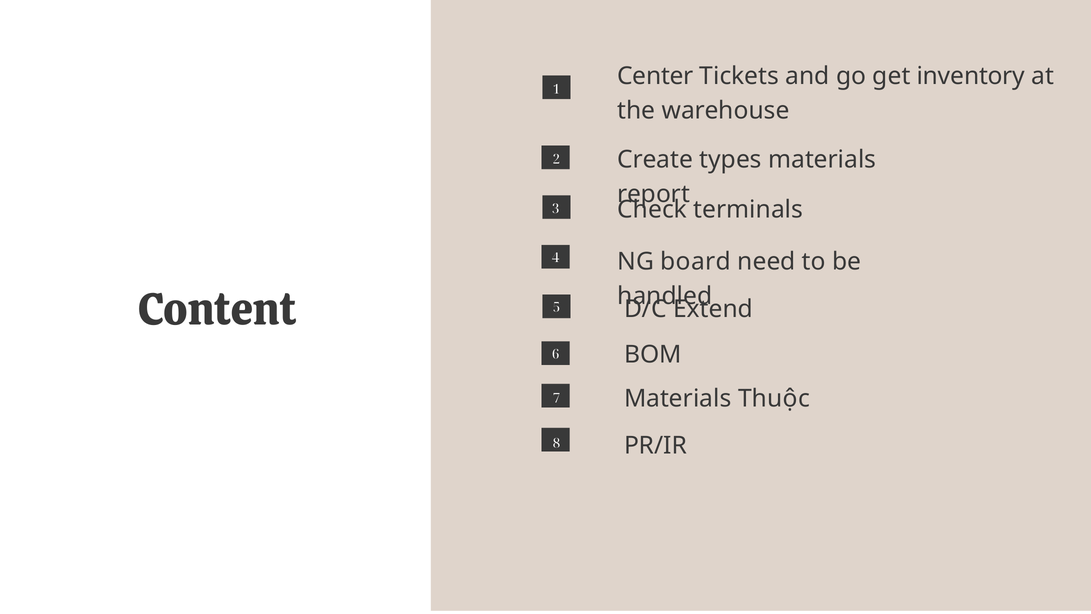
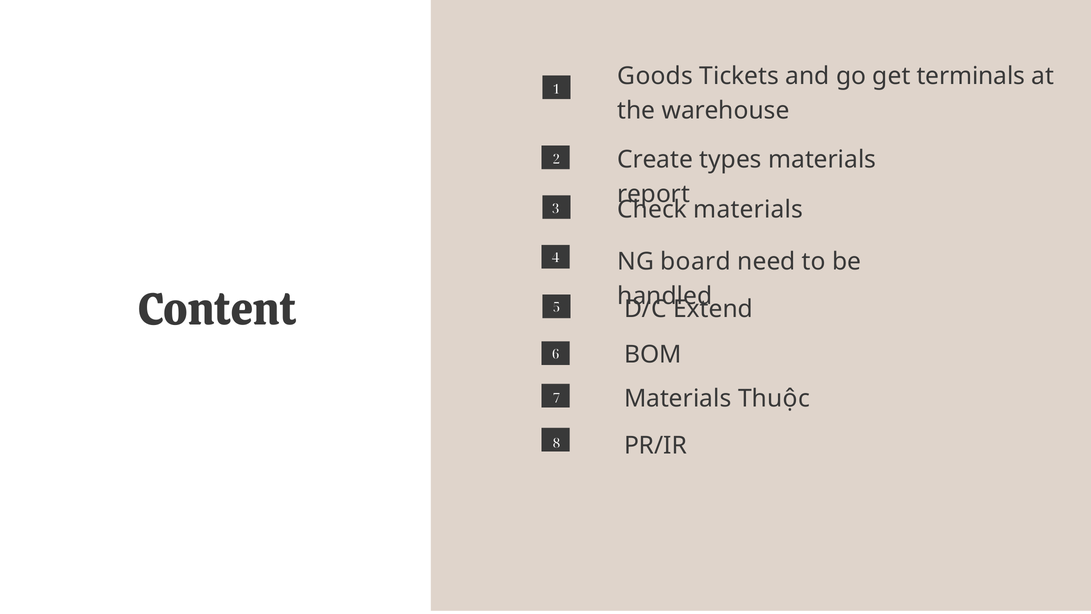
Center: Center -> Goods
inventory: inventory -> terminals
terminals at (748, 209): terminals -> materials
